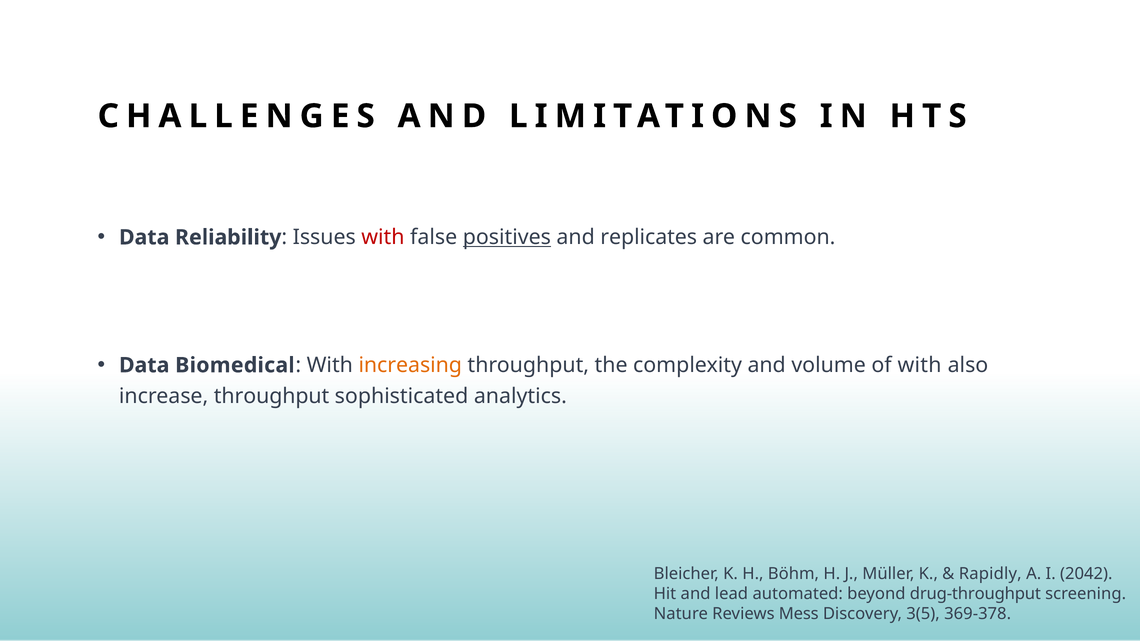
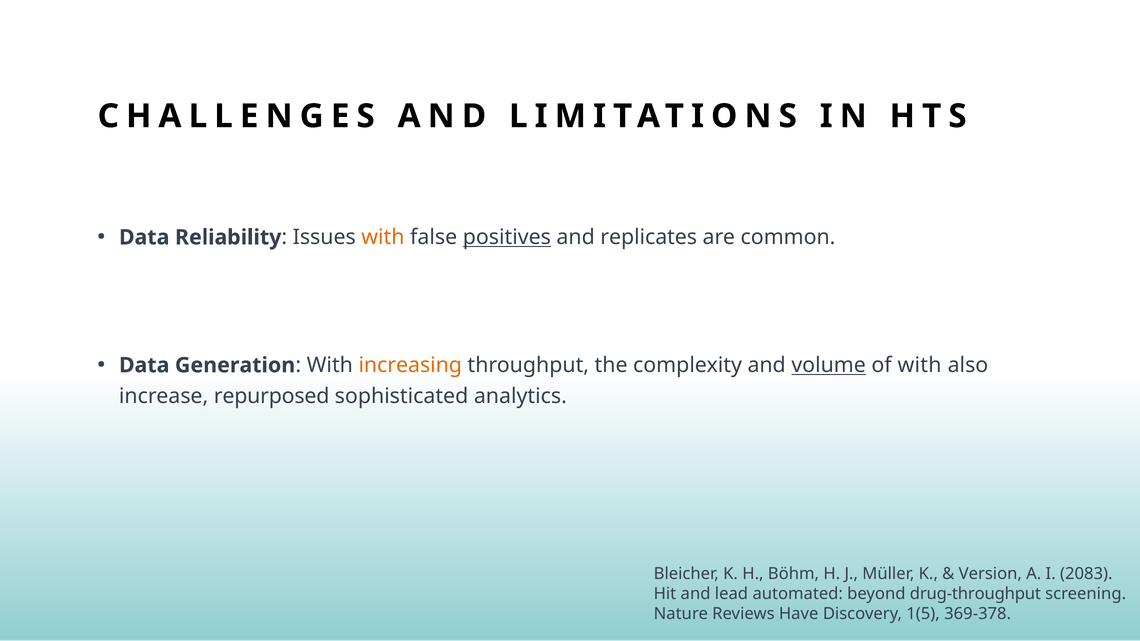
with at (383, 237) colour: red -> orange
Biomedical: Biomedical -> Generation
volume underline: none -> present
increase throughput: throughput -> repurposed
Rapidly: Rapidly -> Version
2042: 2042 -> 2083
Mess: Mess -> Have
3(5: 3(5 -> 1(5
